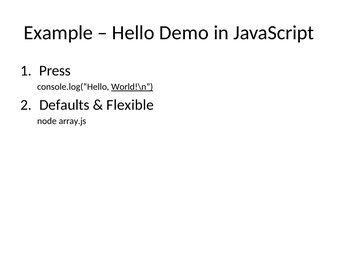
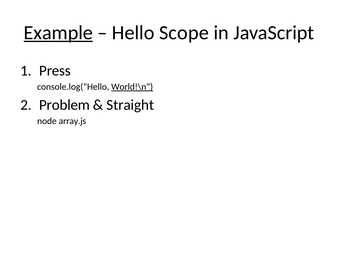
Example underline: none -> present
Demo: Demo -> Scope
Defaults: Defaults -> Problem
Flexible: Flexible -> Straight
